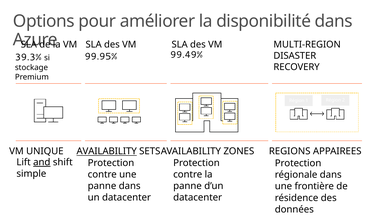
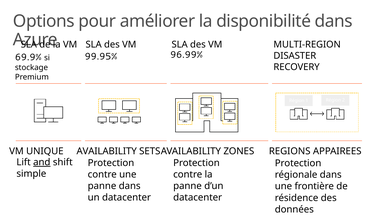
99.49%: 99.49% -> 96.99%
39.3%: 39.3% -> 69.9%
AVAILABILITY at (107, 151) underline: present -> none
